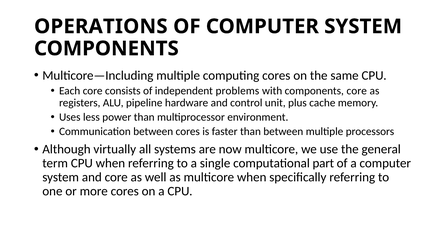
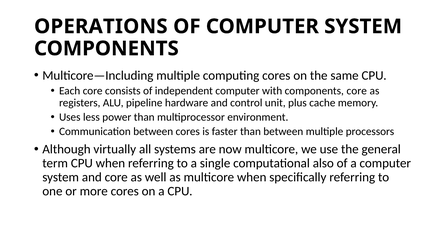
independent problems: problems -> computer
part: part -> also
